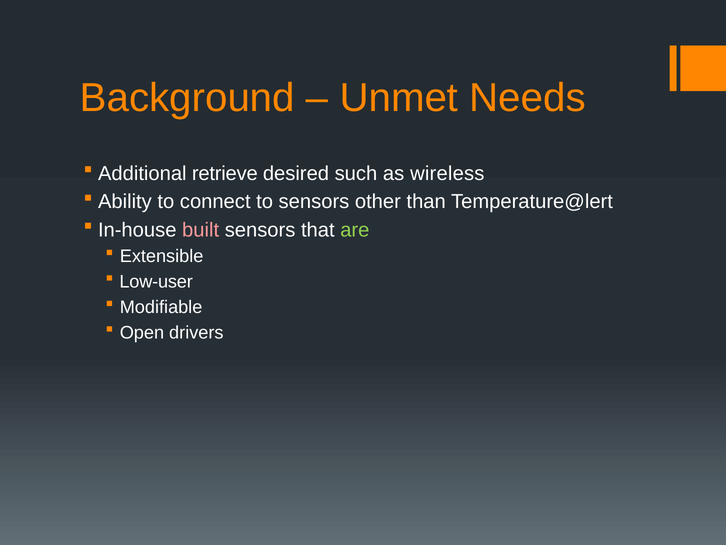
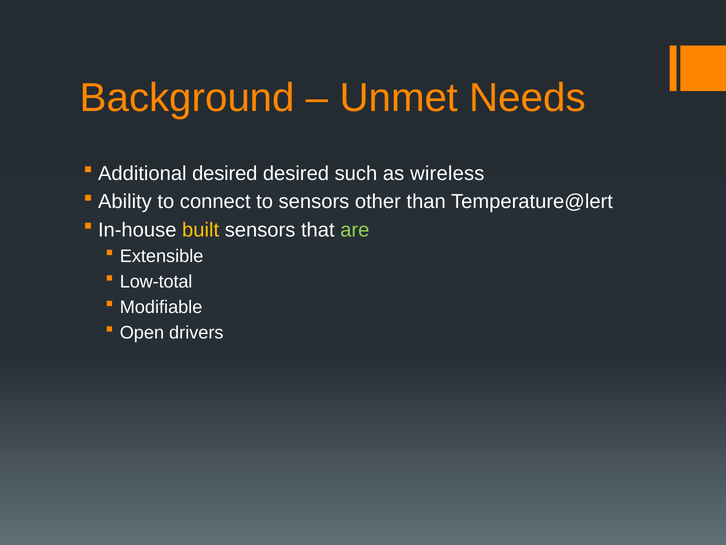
Additional retrieve: retrieve -> desired
built colour: pink -> yellow
Low-user: Low-user -> Low-total
